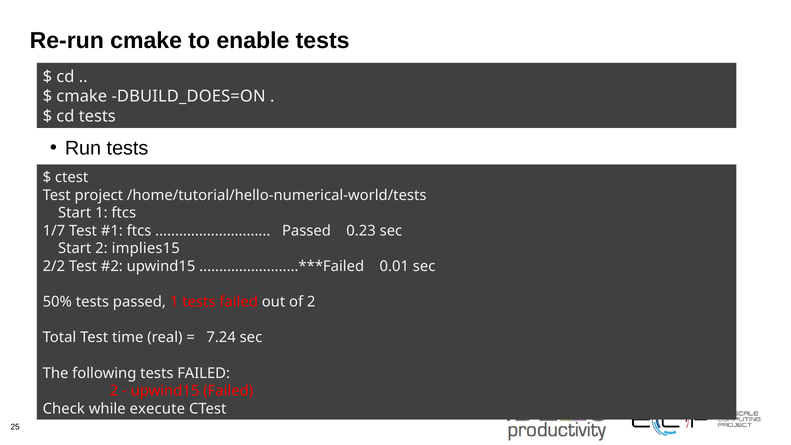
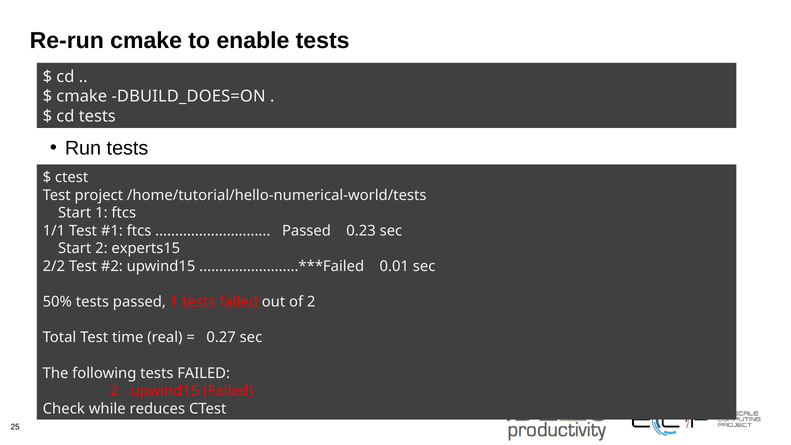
1/7: 1/7 -> 1/1
implies15: implies15 -> experts15
7.24: 7.24 -> 0.27
execute: execute -> reduces
